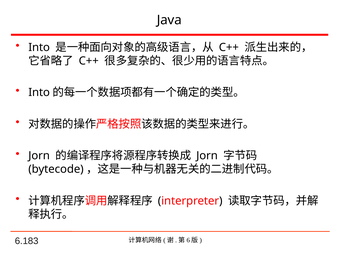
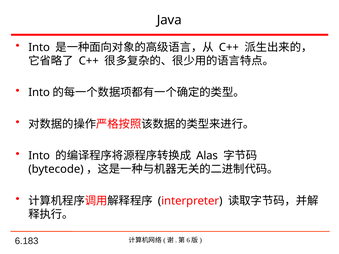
Jorn at (39, 156): Jorn -> Into
Jorn at (207, 156): Jorn -> Alas
